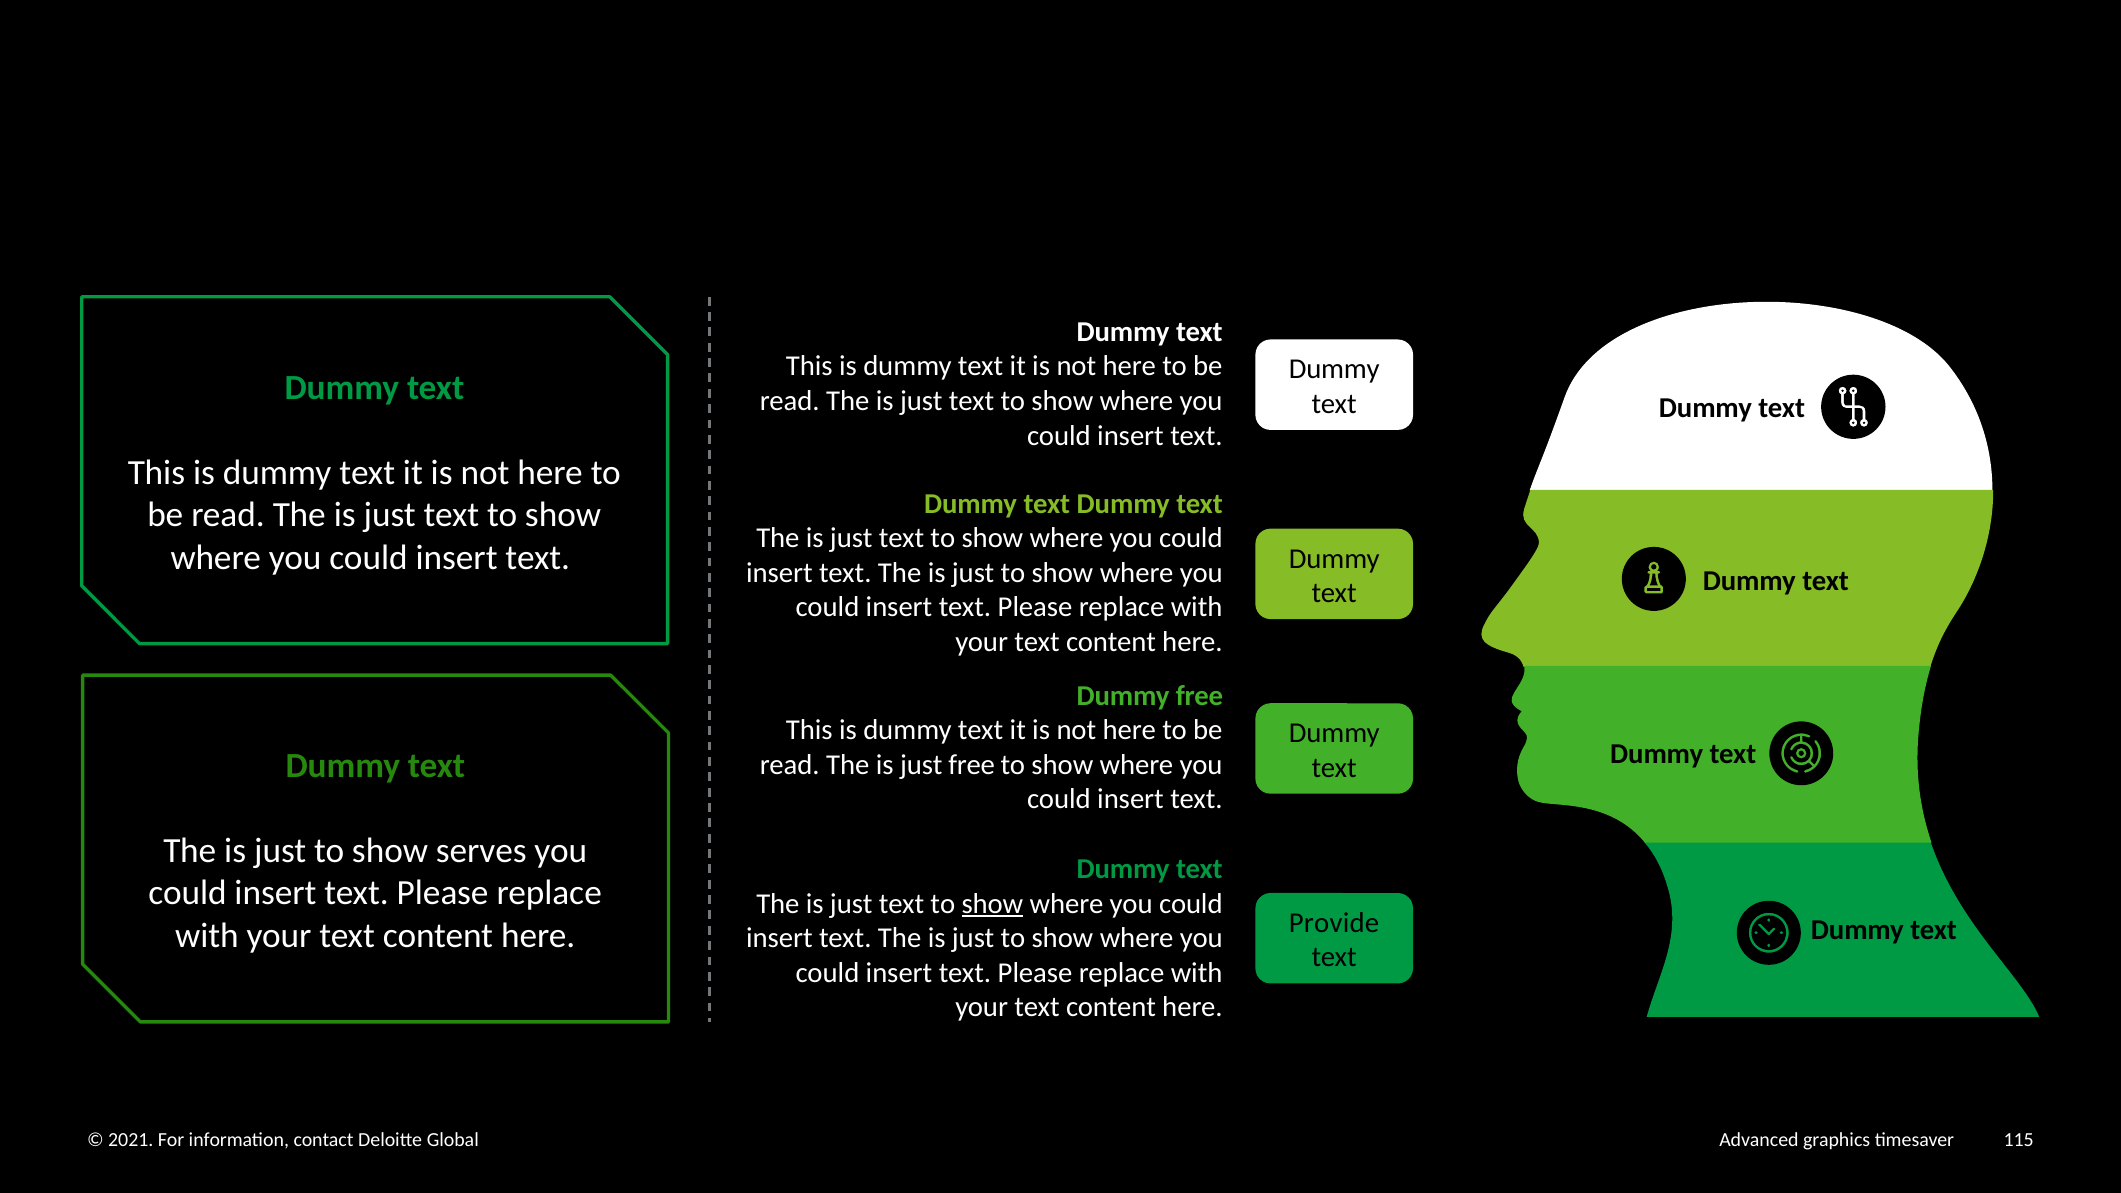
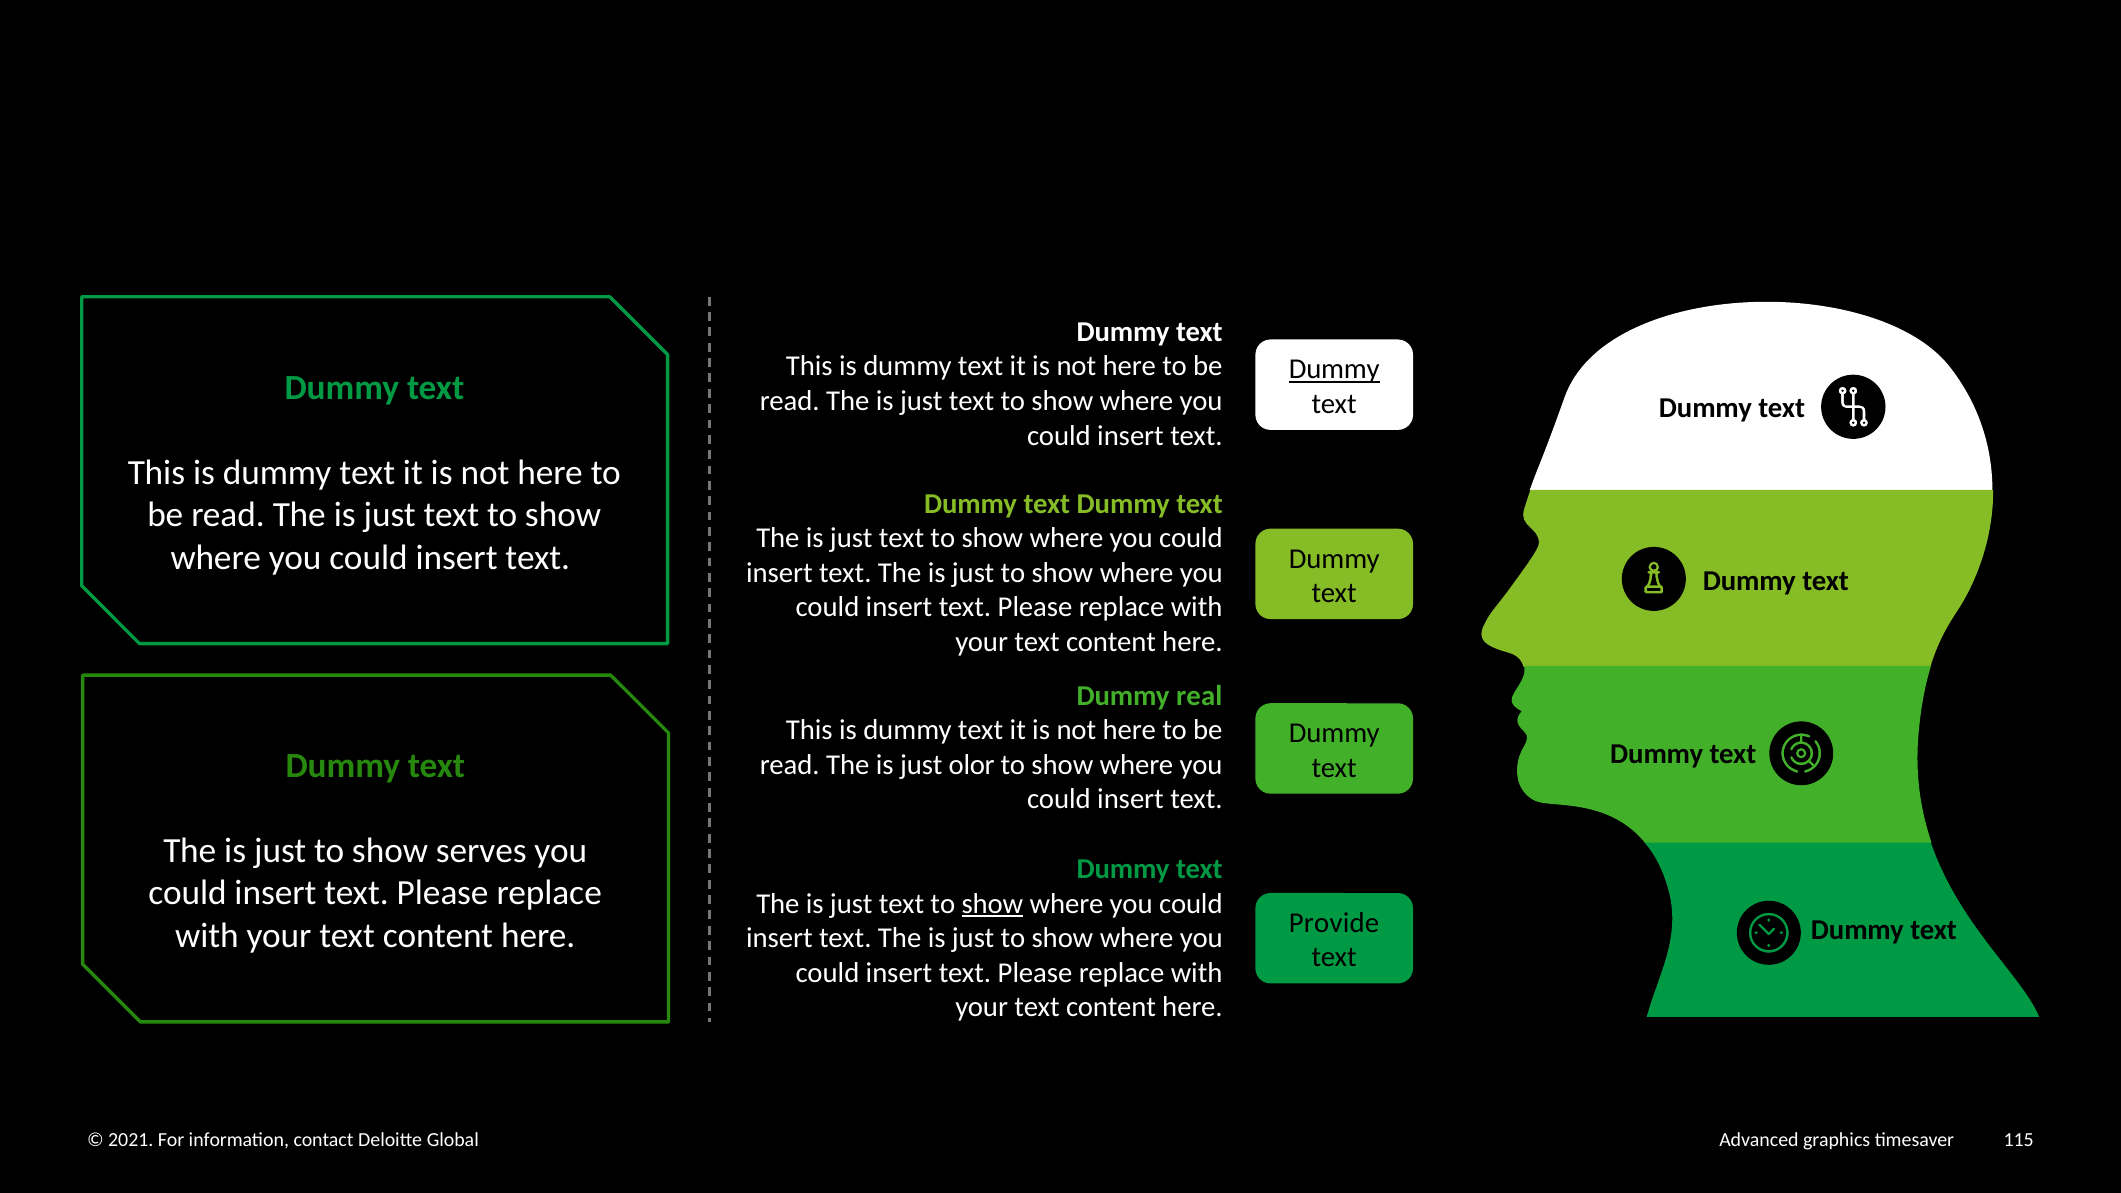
Dummy at (1334, 369) underline: none -> present
Dummy free: free -> real
just free: free -> olor
